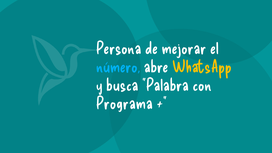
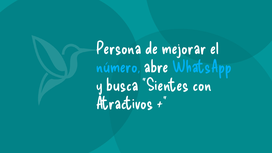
WhatsApp colour: yellow -> light blue
Palabra: Palabra -> Sientes
Programa: Programa -> Atractivos
